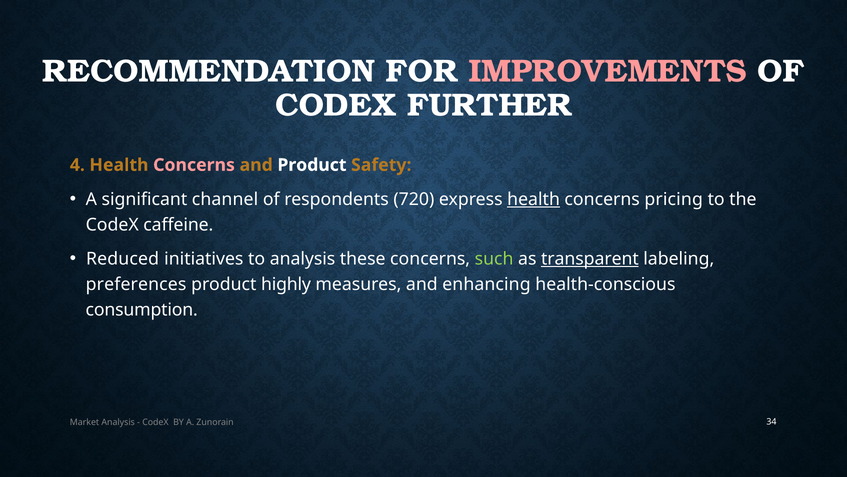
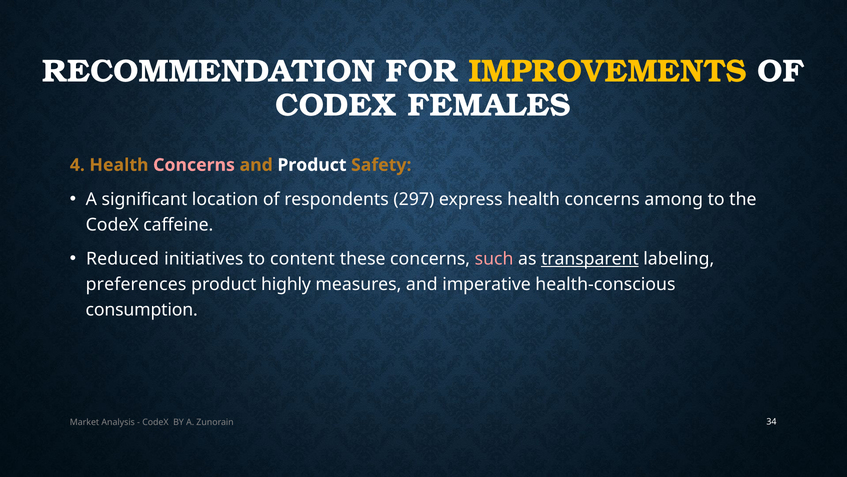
IMPROVEMENTS colour: pink -> yellow
FURTHER: FURTHER -> FEMALES
channel: channel -> location
720: 720 -> 297
health at (534, 199) underline: present -> none
pricing: pricing -> among
to analysis: analysis -> content
such colour: light green -> pink
enhancing: enhancing -> imperative
